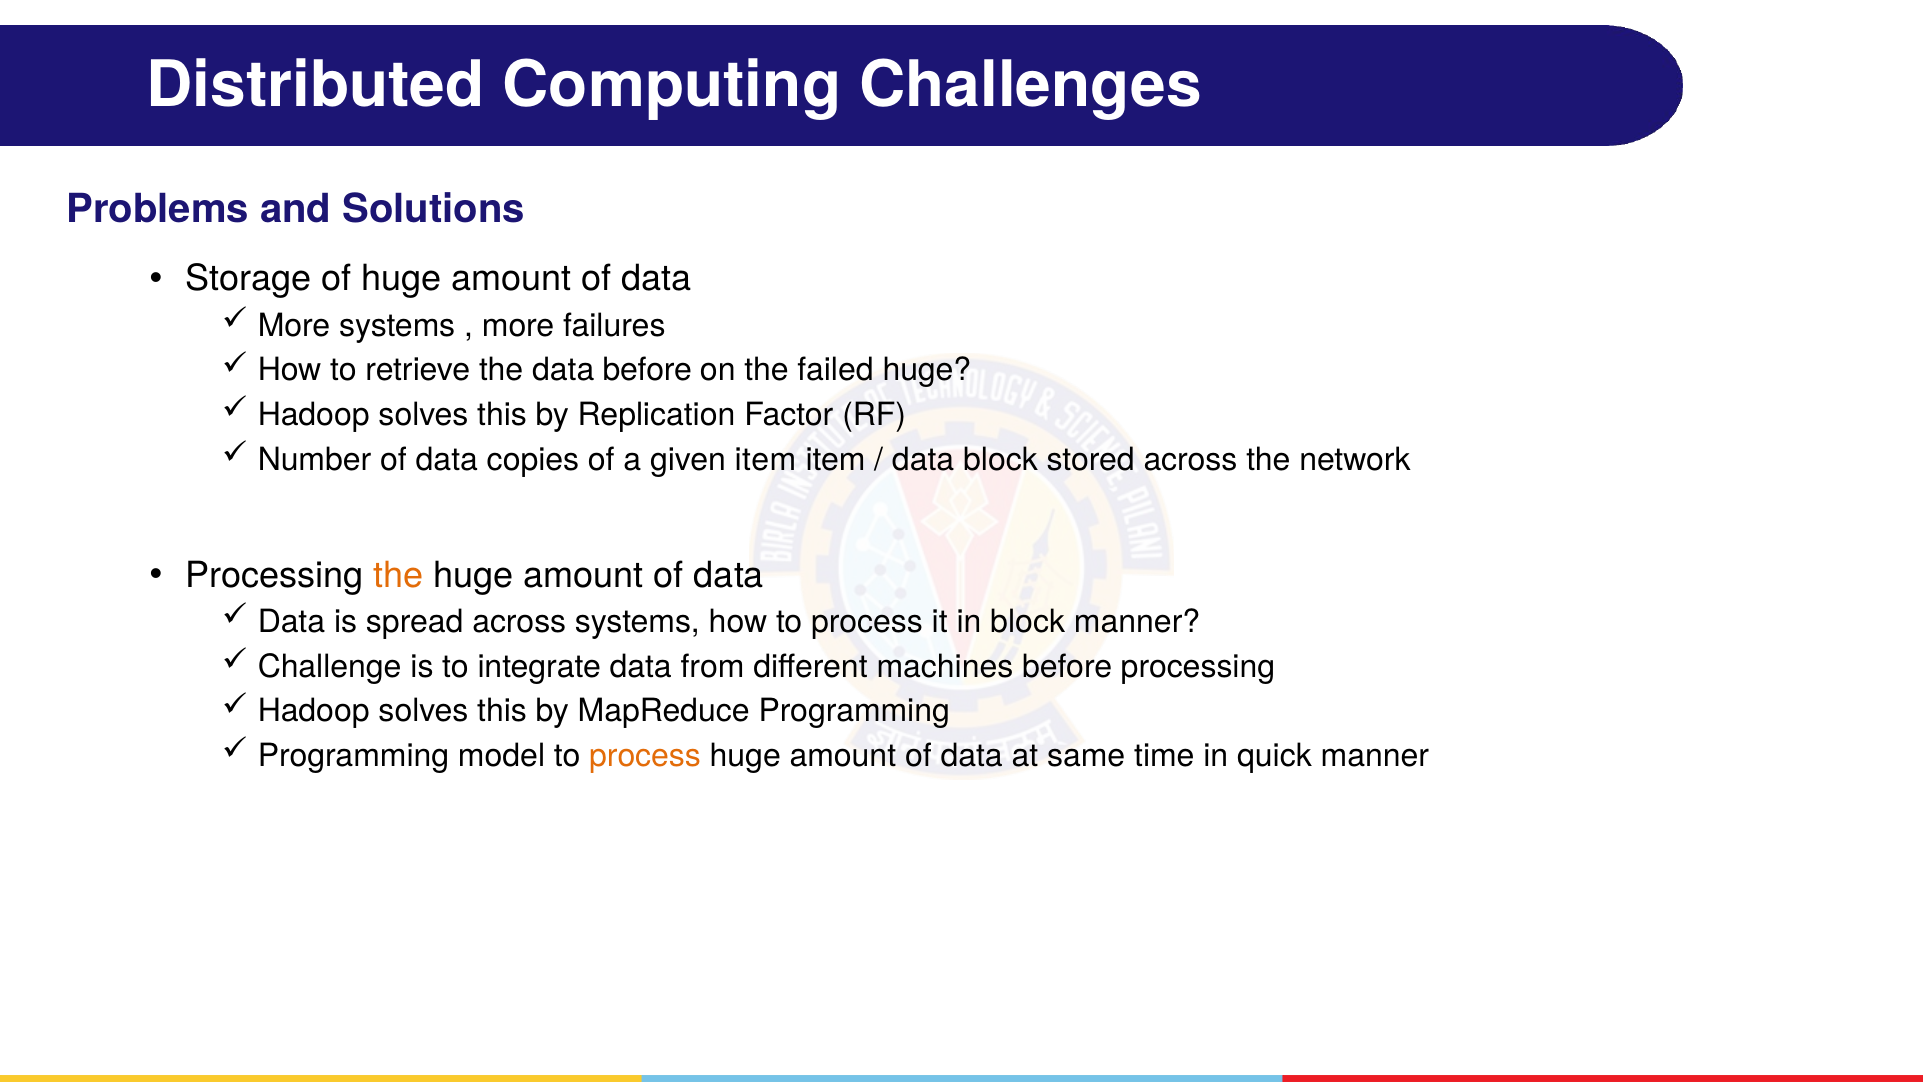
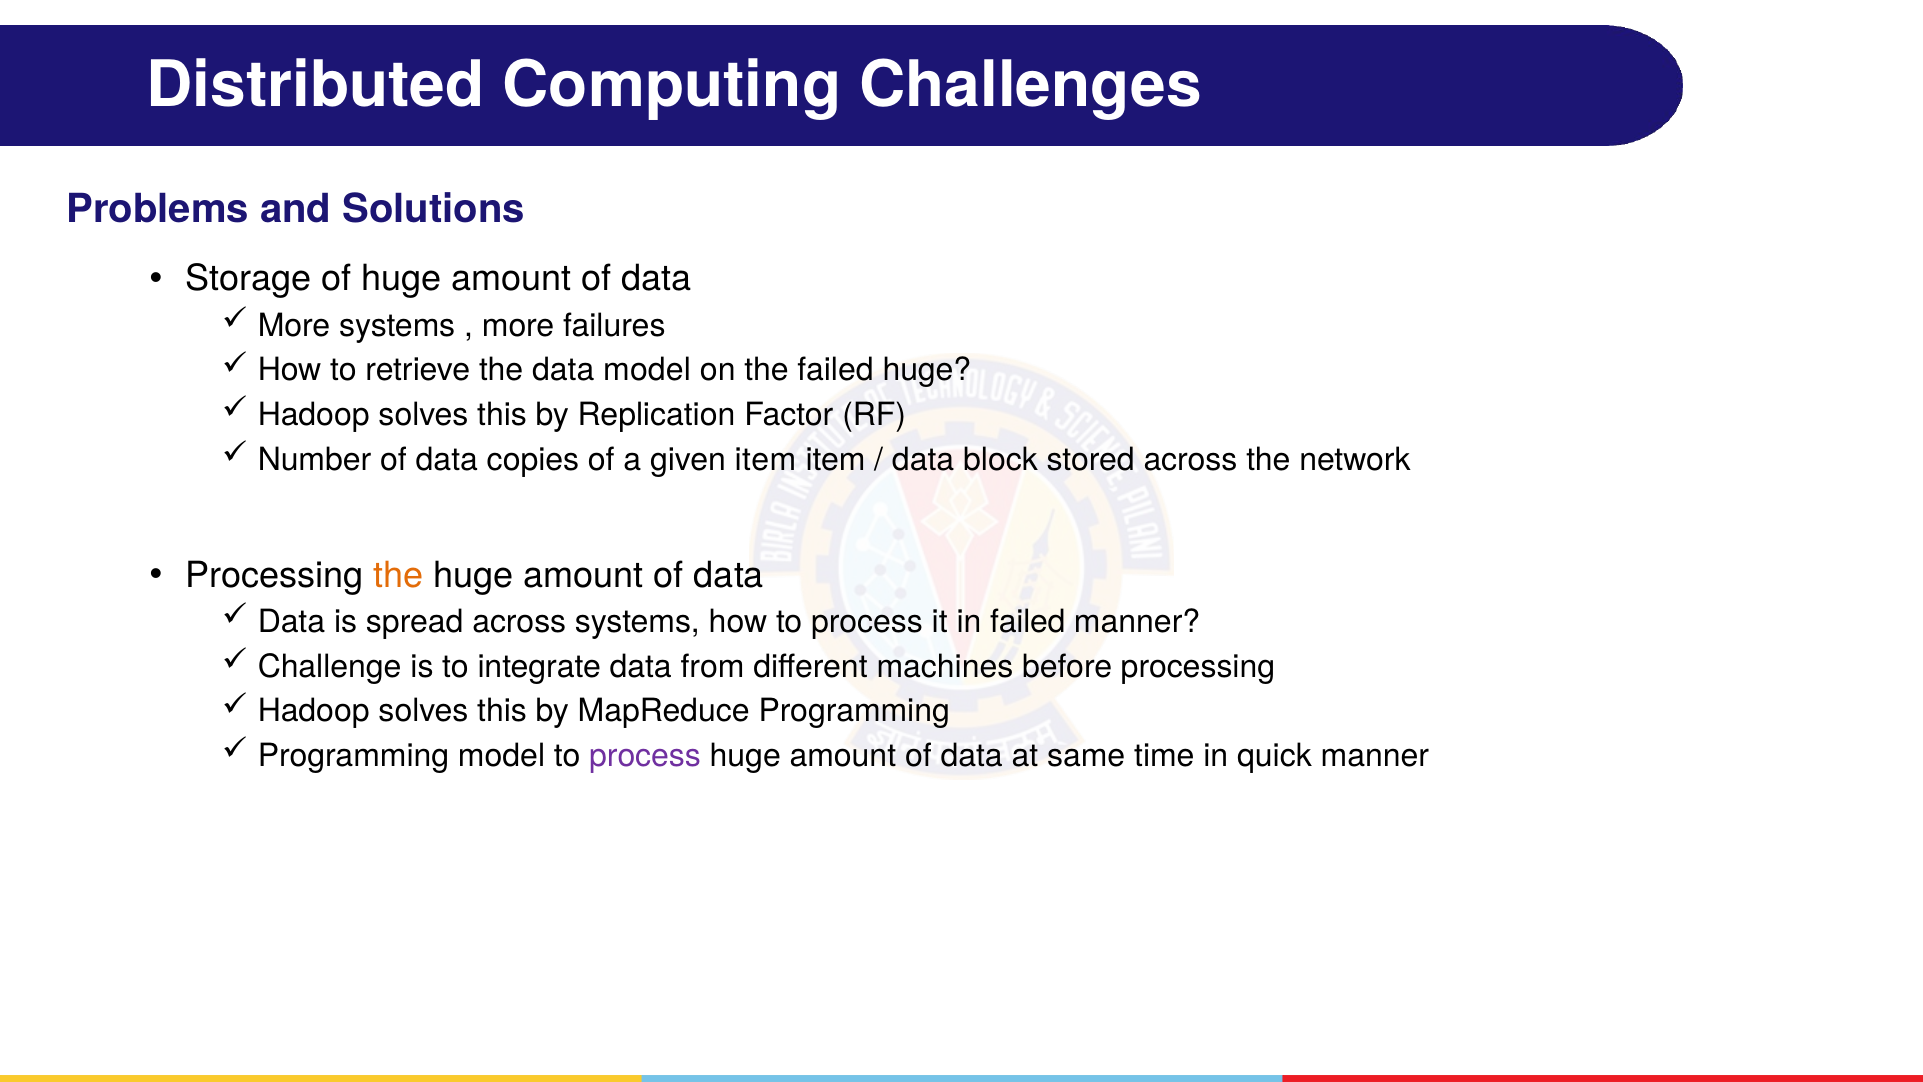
data before: before -> model
in block: block -> failed
process at (645, 756) colour: orange -> purple
